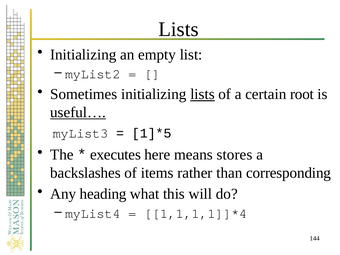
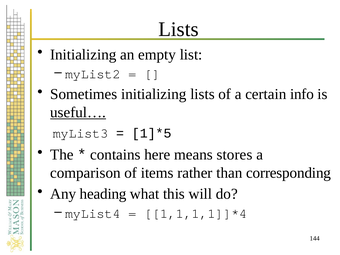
lists at (202, 94) underline: present -> none
root: root -> info
executes: executes -> contains
backslashes: backslashes -> comparison
